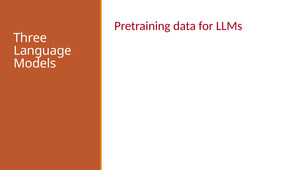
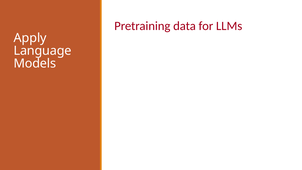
Three: Three -> Apply
